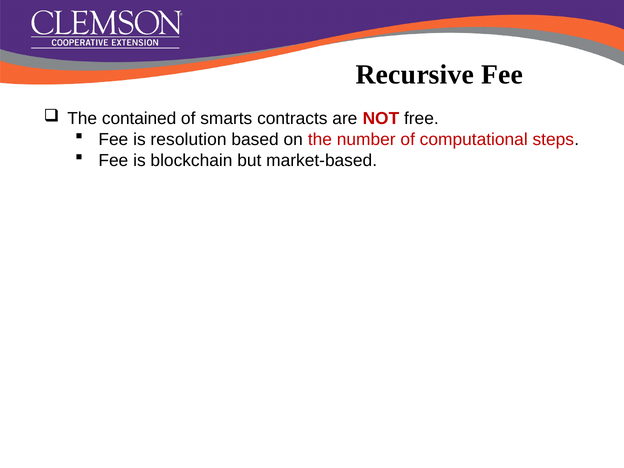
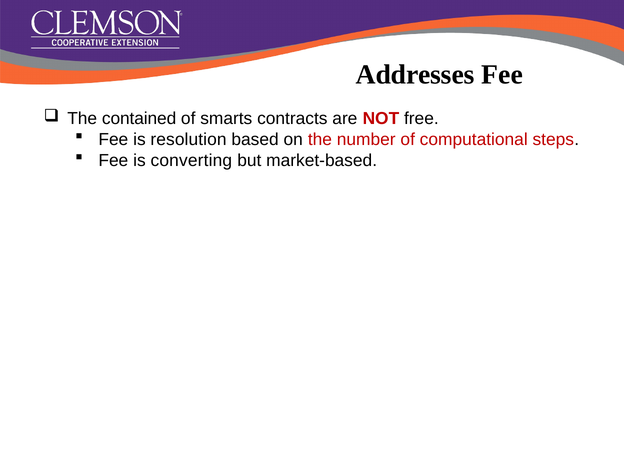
Recursive: Recursive -> Addresses
blockchain: blockchain -> converting
